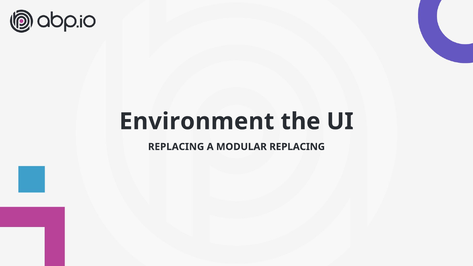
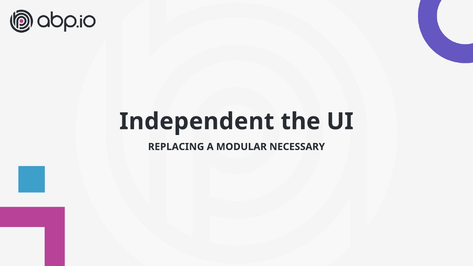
Environment: Environment -> Independent
MODULAR REPLACING: REPLACING -> NECESSARY
